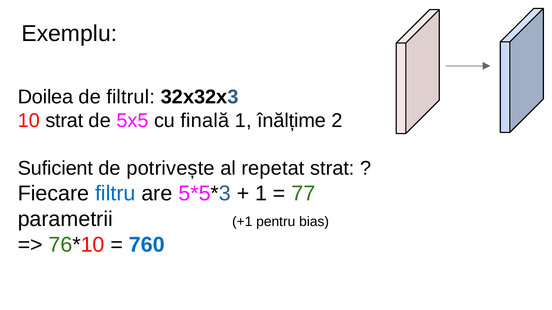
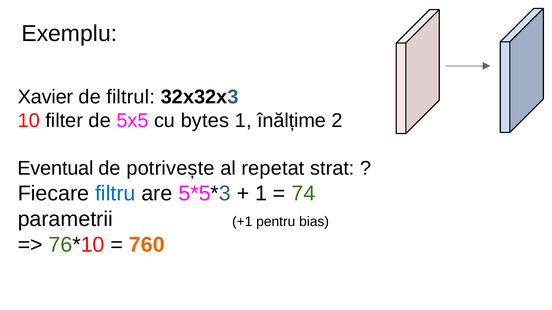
Doilea: Doilea -> Xavier
10 strat: strat -> filter
finală: finală -> bytes
Suficient: Suficient -> Eventual
77: 77 -> 74
760 colour: blue -> orange
